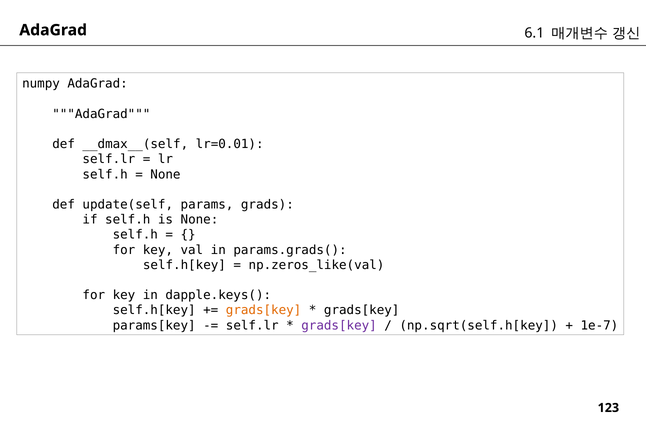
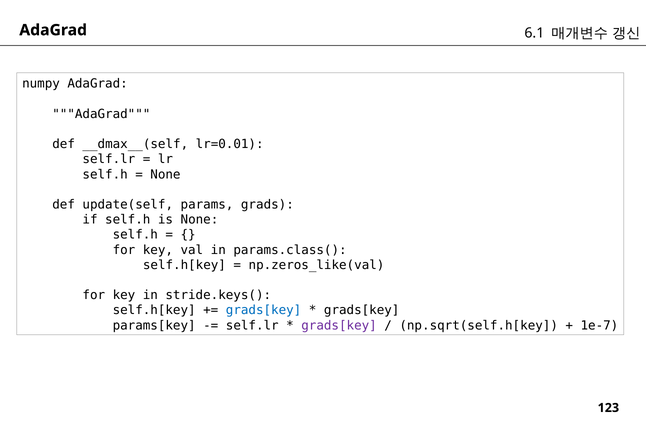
params.grads(: params.grads( -> params.class(
dapple.keys(: dapple.keys( -> stride.keys(
grads[key at (264, 310) colour: orange -> blue
